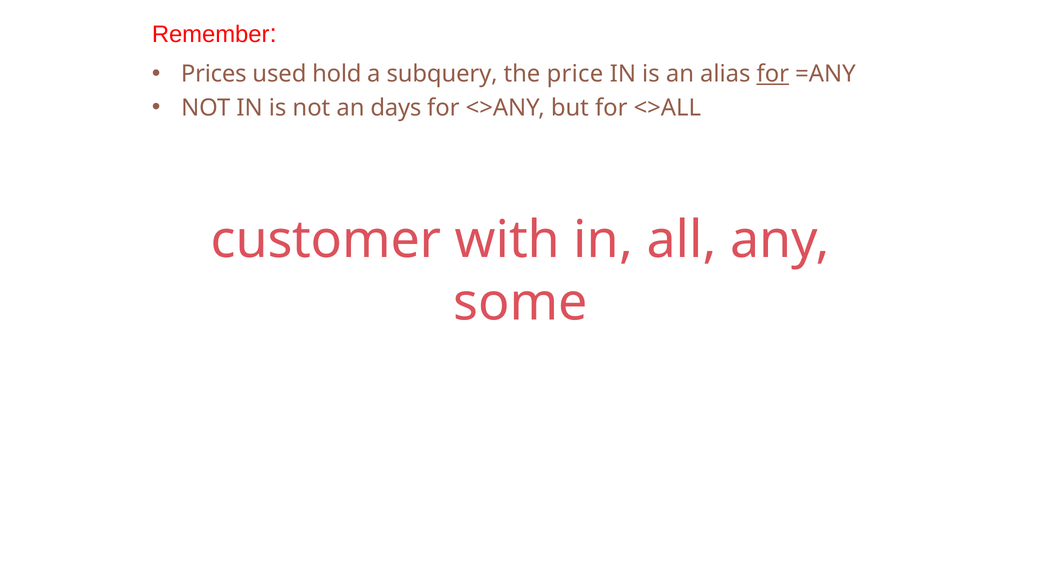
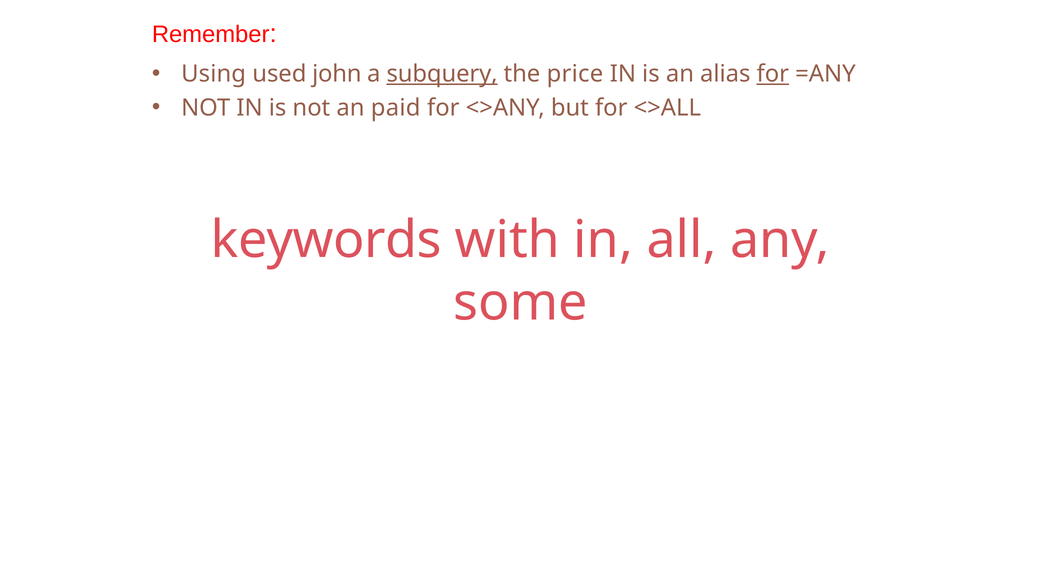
Prices: Prices -> Using
hold: hold -> john
subquery underline: none -> present
days: days -> paid
customer: customer -> keywords
